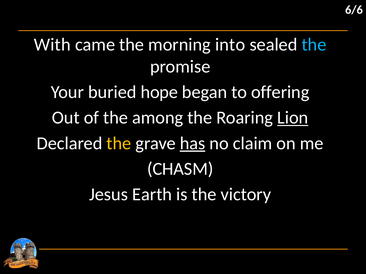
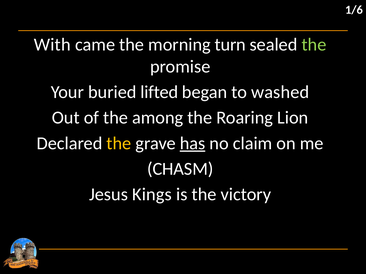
6/6: 6/6 -> 1/6
into: into -> turn
the at (314, 45) colour: light blue -> light green
hope: hope -> lifted
offering: offering -> washed
Lion underline: present -> none
Earth: Earth -> Kings
